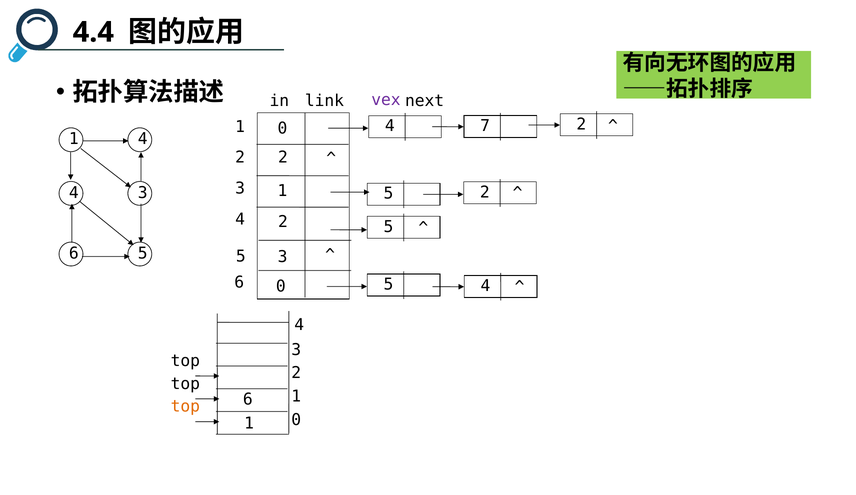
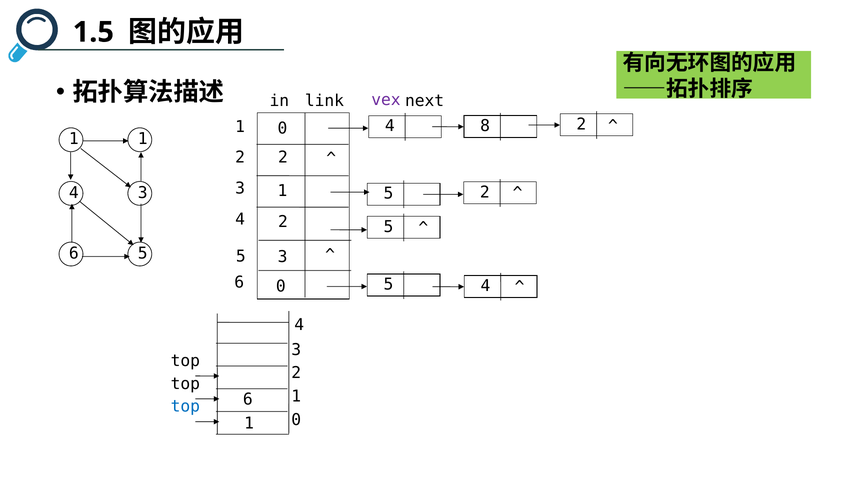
4.4: 4.4 -> 1.5
7: 7 -> 8
1 4: 4 -> 1
top at (185, 406) colour: orange -> blue
